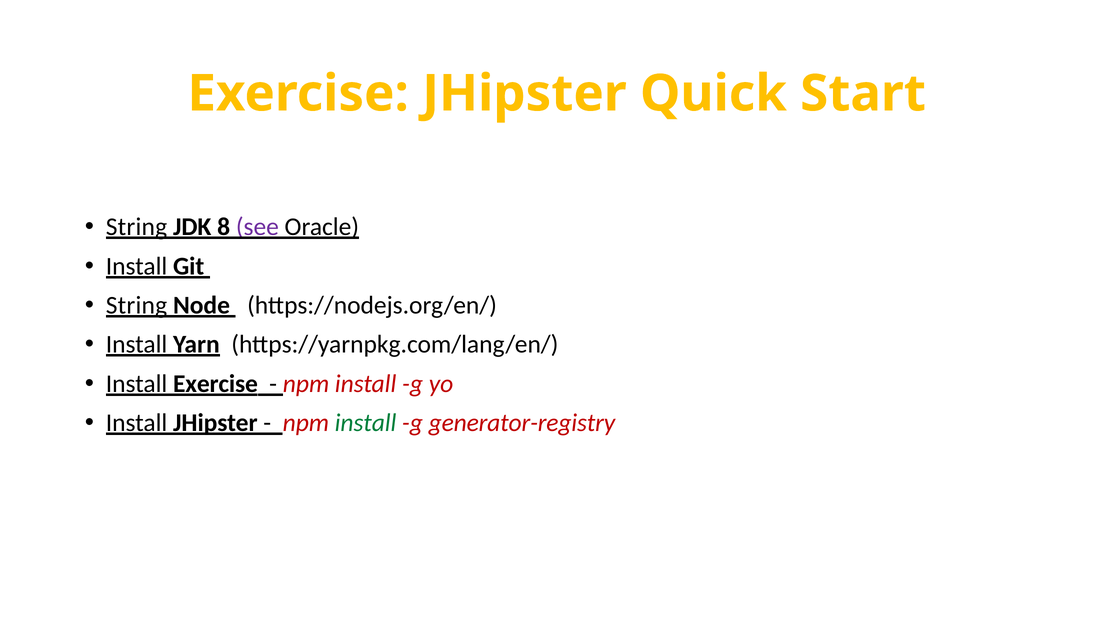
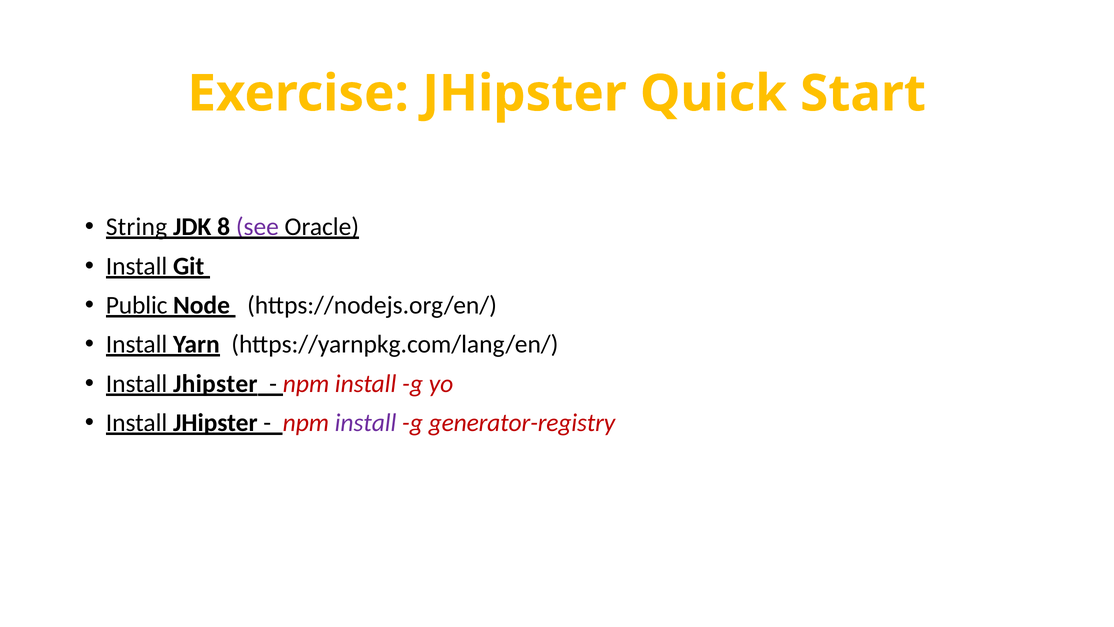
String at (136, 305): String -> Public
Exercise at (216, 383): Exercise -> Jhipster
install at (366, 423) colour: green -> purple
